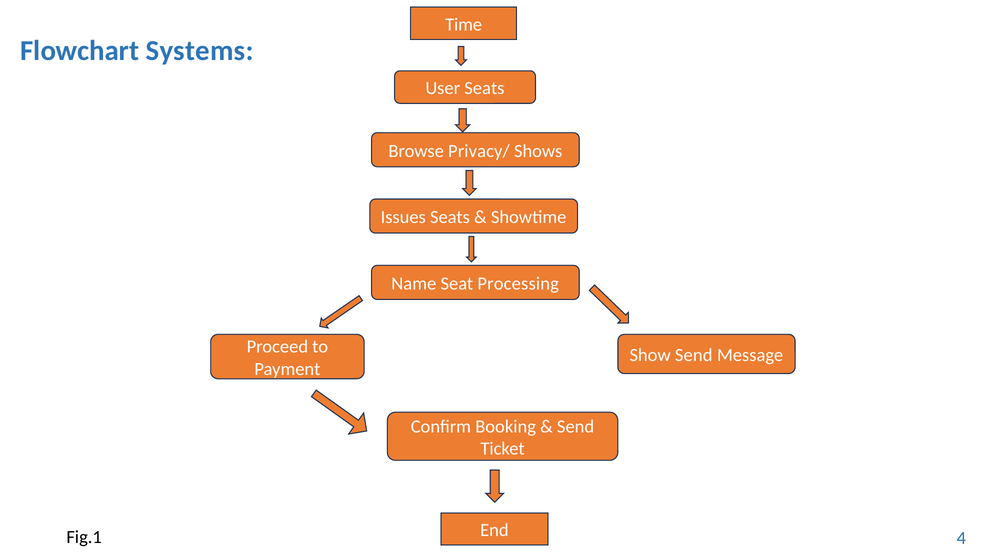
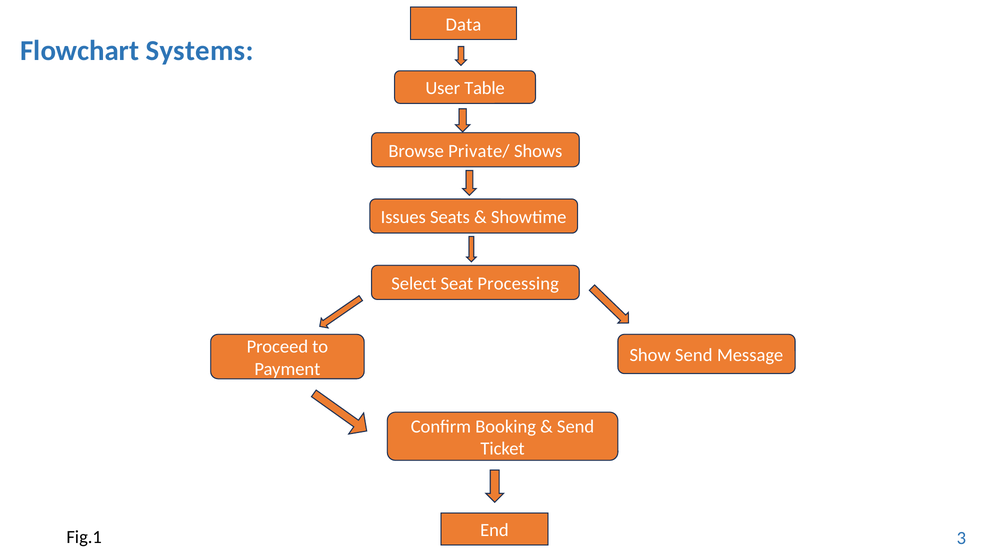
Time: Time -> Data
User Seats: Seats -> Table
Privacy/: Privacy/ -> Private/
Name: Name -> Select
4: 4 -> 3
